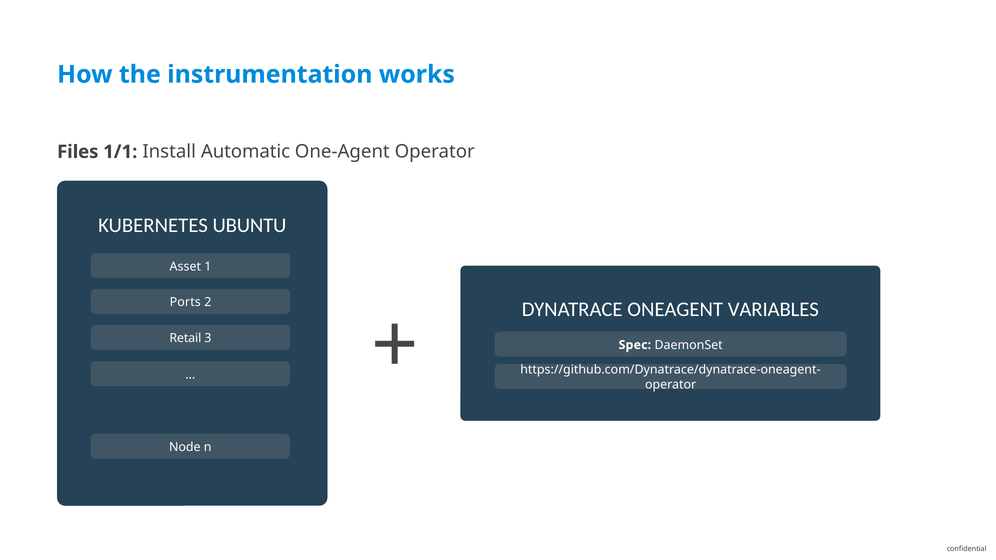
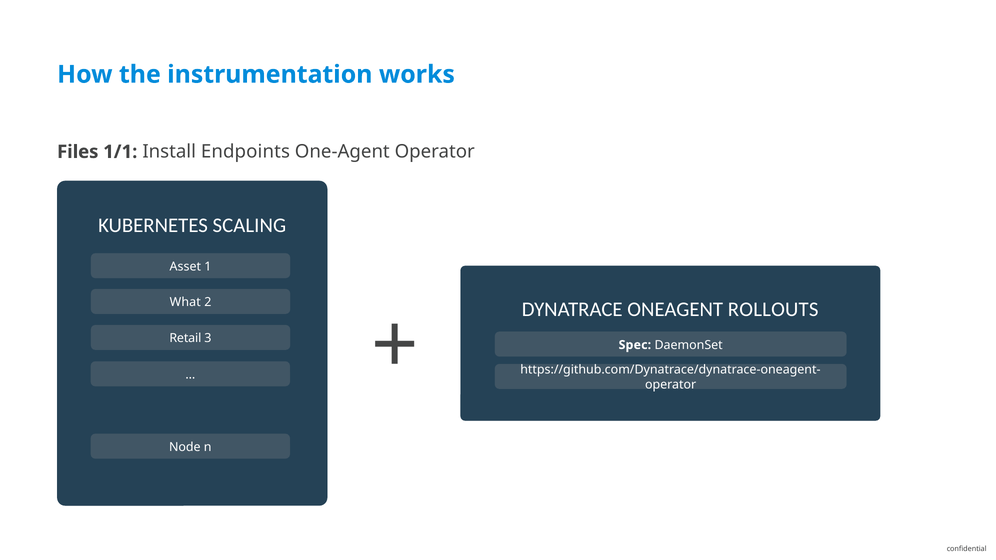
Automatic: Automatic -> Endpoints
UBUNTU: UBUNTU -> SCALING
Ports: Ports -> What
VARIABLES: VARIABLES -> ROLLOUTS
